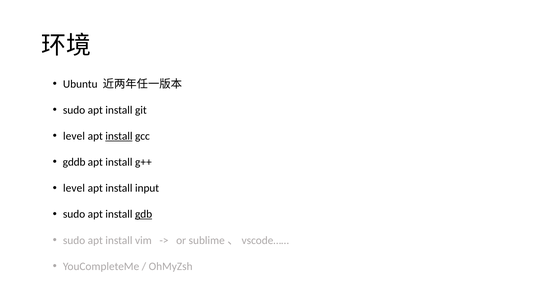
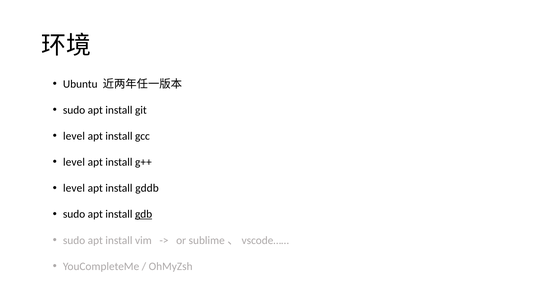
install at (119, 136) underline: present -> none
gddb at (74, 162): gddb -> level
input: input -> gddb
